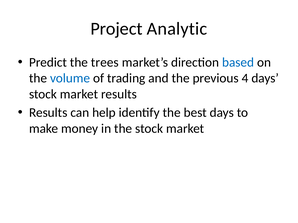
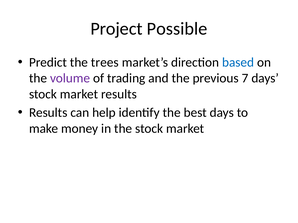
Analytic: Analytic -> Possible
volume colour: blue -> purple
4: 4 -> 7
